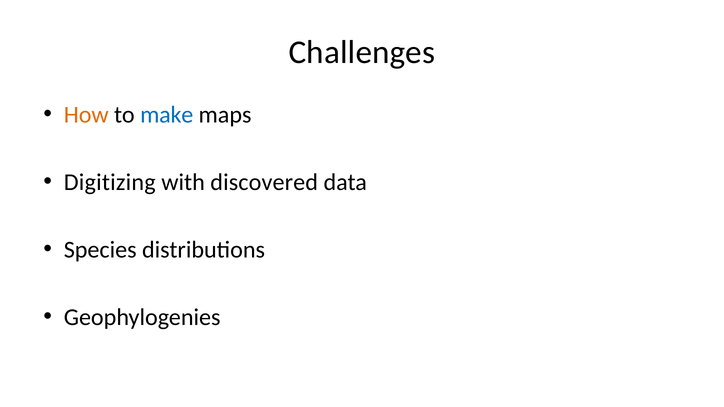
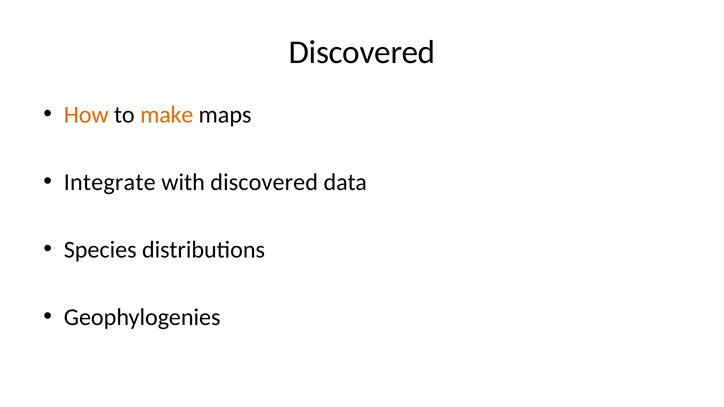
Challenges at (362, 53): Challenges -> Discovered
make colour: blue -> orange
Digitizing: Digitizing -> Integrate
